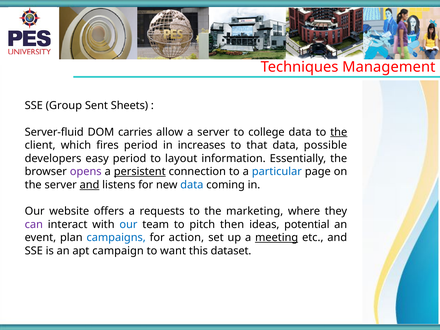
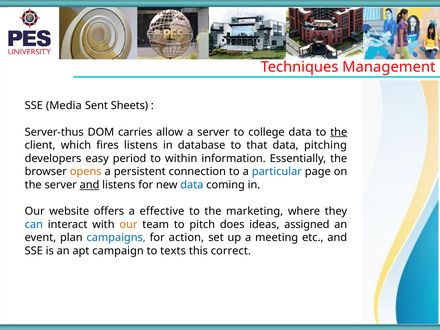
Group: Group -> Media
Server-fluid: Server-fluid -> Server-thus
fires period: period -> listens
increases: increases -> database
possible: possible -> pitching
layout: layout -> within
opens colour: purple -> orange
persistent underline: present -> none
requests: requests -> effective
can colour: purple -> blue
our at (128, 224) colour: blue -> orange
then: then -> does
potential: potential -> assigned
meeting underline: present -> none
want: want -> texts
dataset: dataset -> correct
